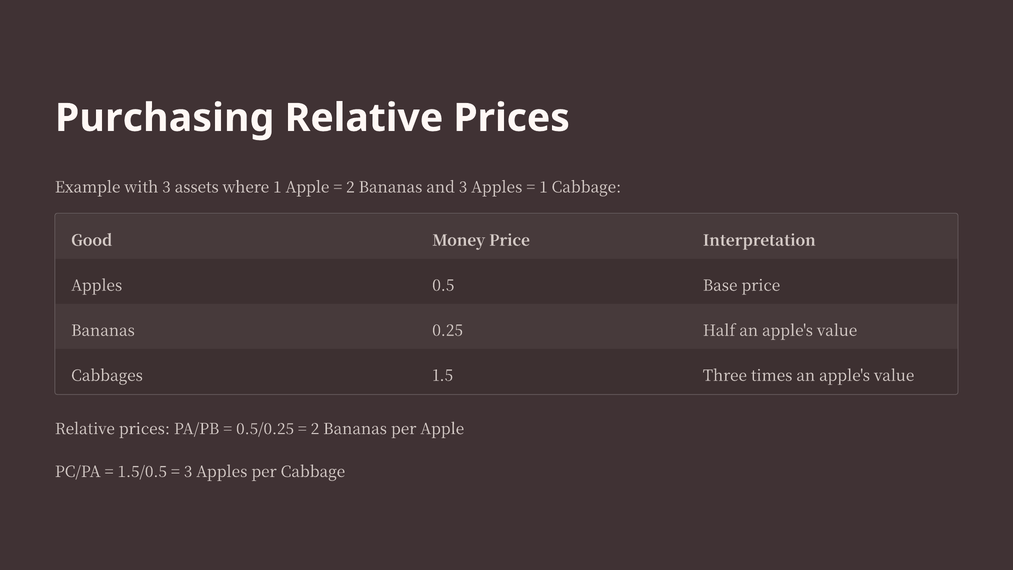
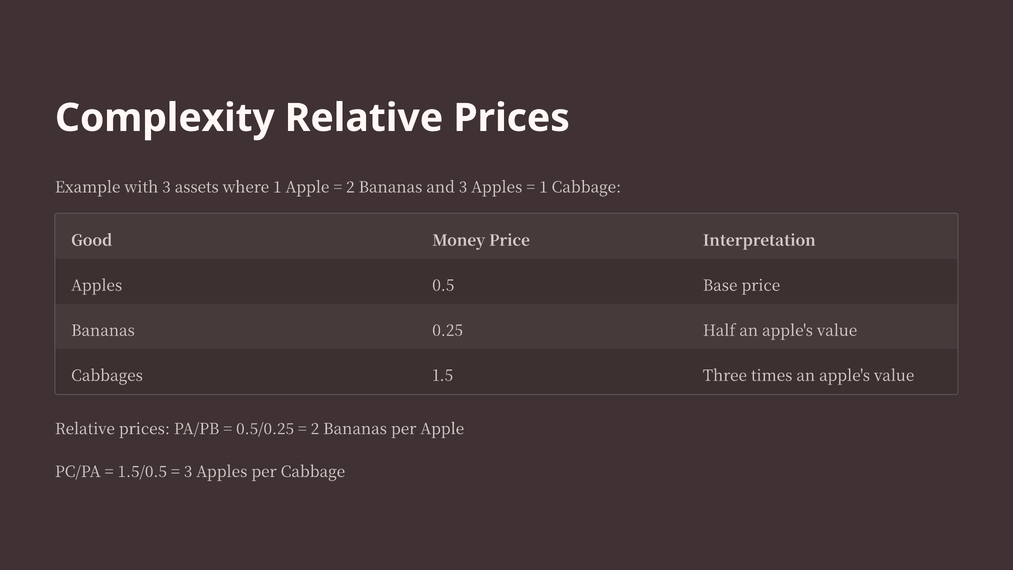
Purchasing: Purchasing -> Complexity
